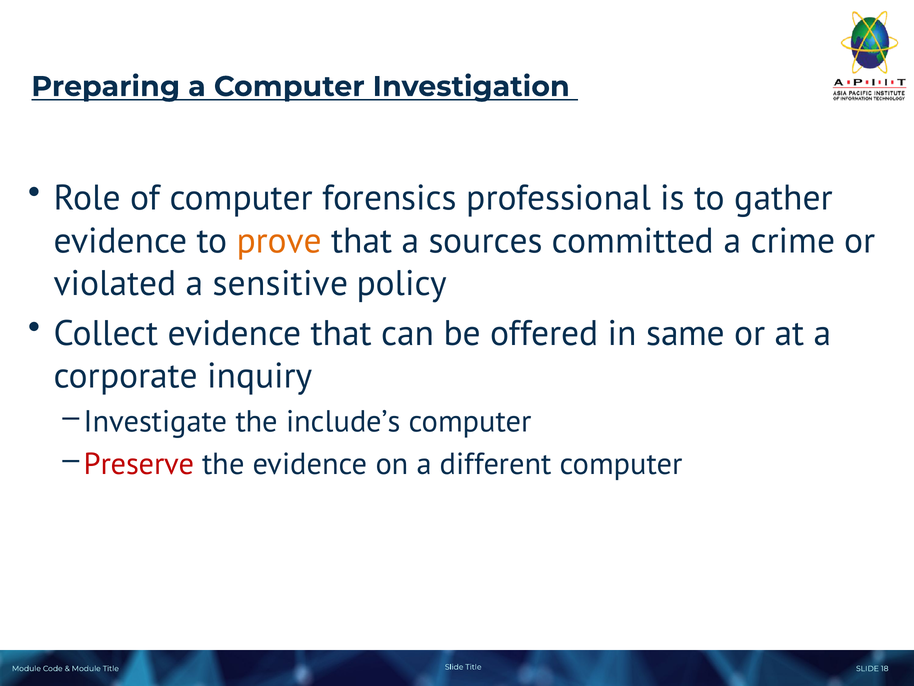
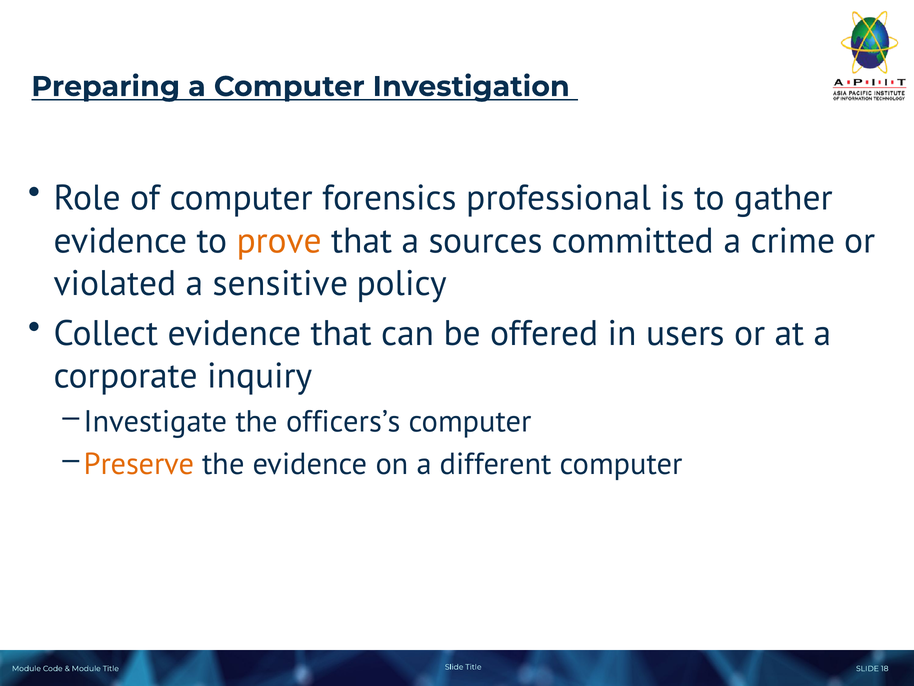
same: same -> users
include’s: include’s -> officers’s
Preserve colour: red -> orange
